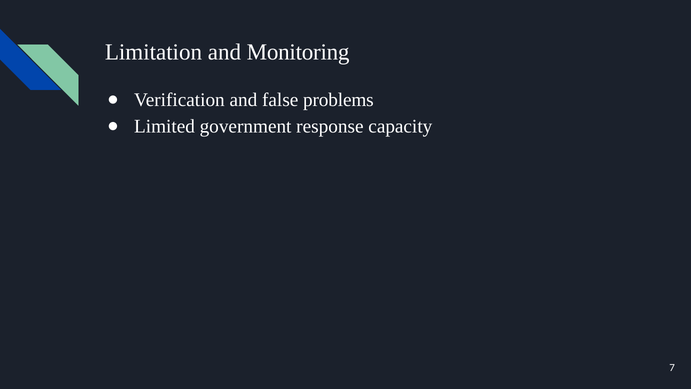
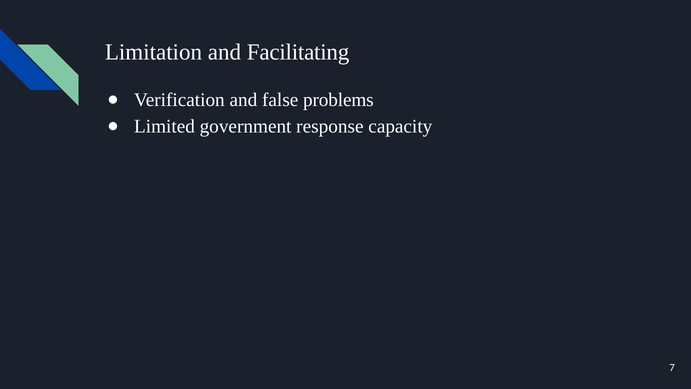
Monitoring: Monitoring -> Facilitating
